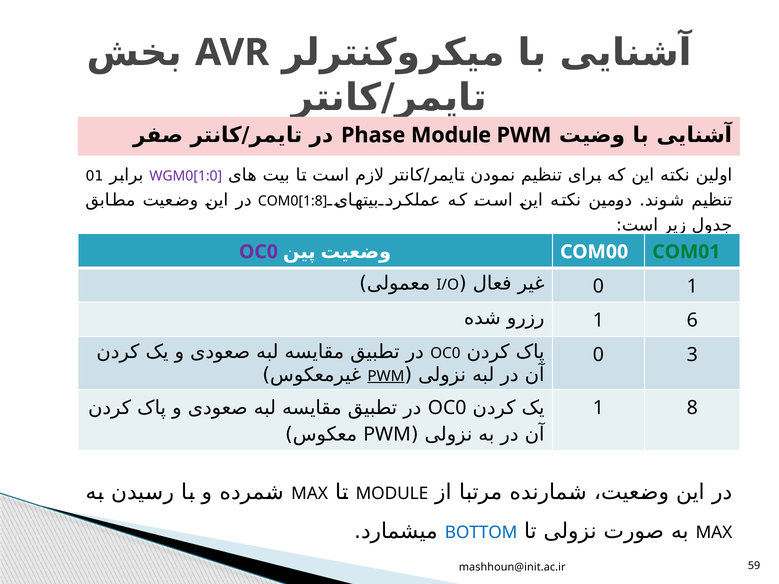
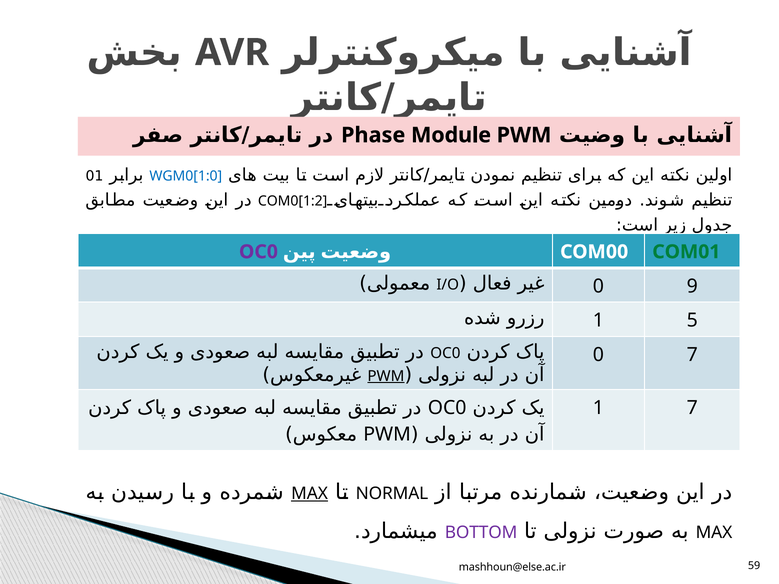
WGM0[1:0 colour: purple -> blue
COM0[1:8: COM0[1:8 -> COM0[1:2
0 1: 1 -> 9
6: 6 -> 5
0 3: 3 -> 7
1 8: 8 -> 7
MAX at (310, 494) underline: none -> present
MODULE at (392, 494): MODULE -> NORMAL
BOTTOM colour: blue -> purple
mashhoun@init.ac.ir: mashhoun@init.ac.ir -> mashhoun@else.ac.ir
